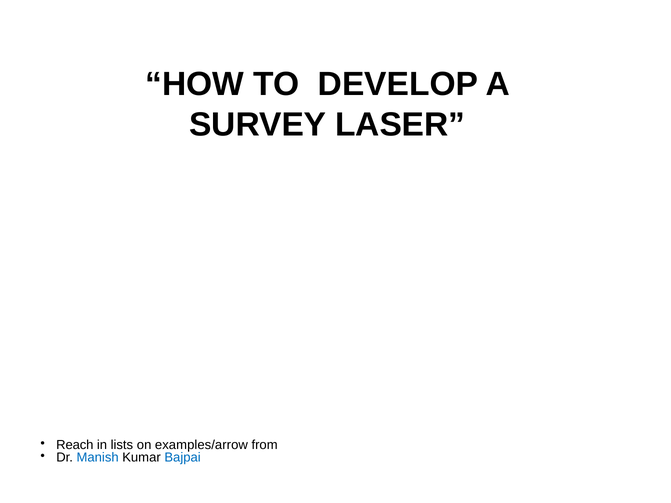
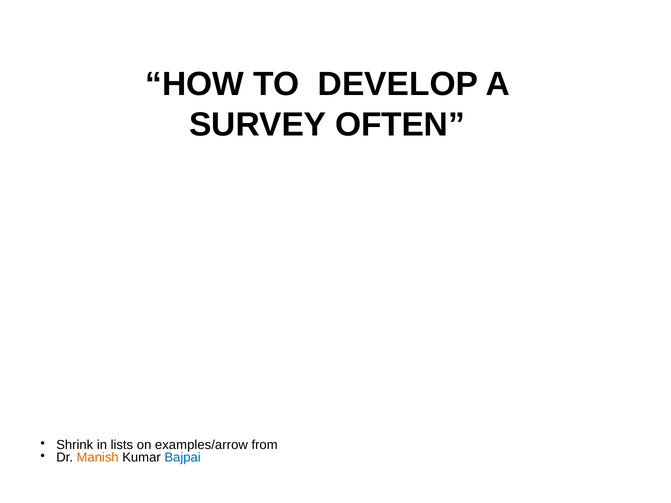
LASER: LASER -> OFTEN
Reach: Reach -> Shrink
Manish colour: blue -> orange
